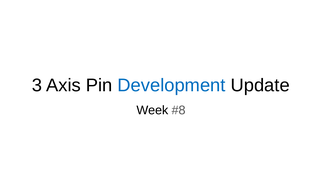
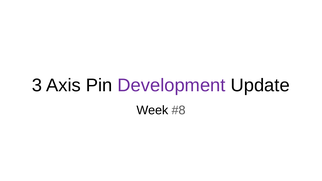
Development colour: blue -> purple
